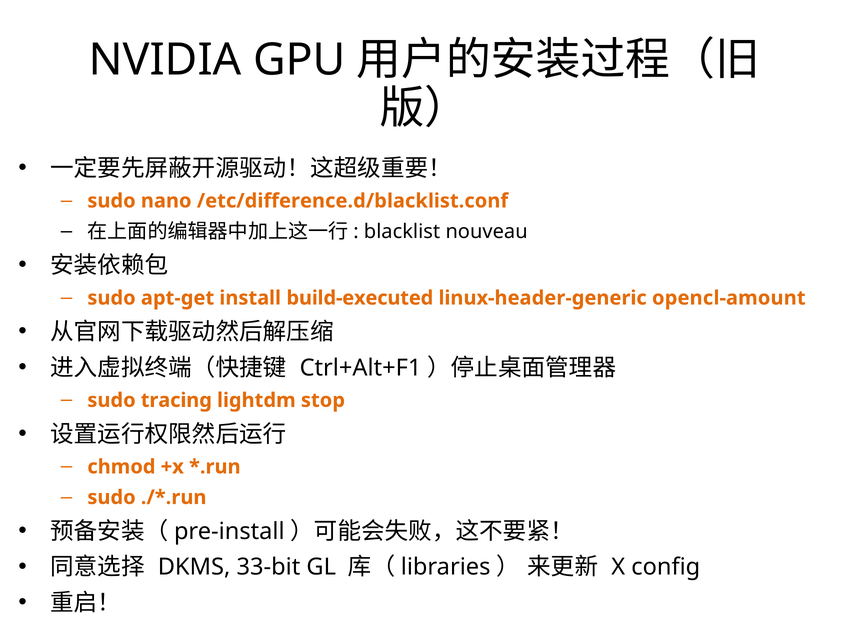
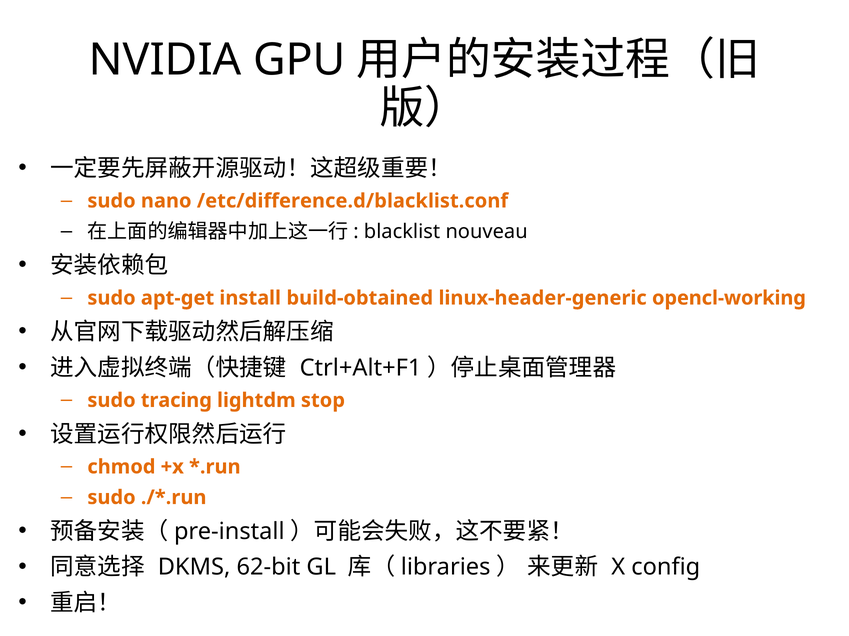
build-executed: build-executed -> build-obtained
opencl-amount: opencl-amount -> opencl-working
33-bit: 33-bit -> 62-bit
